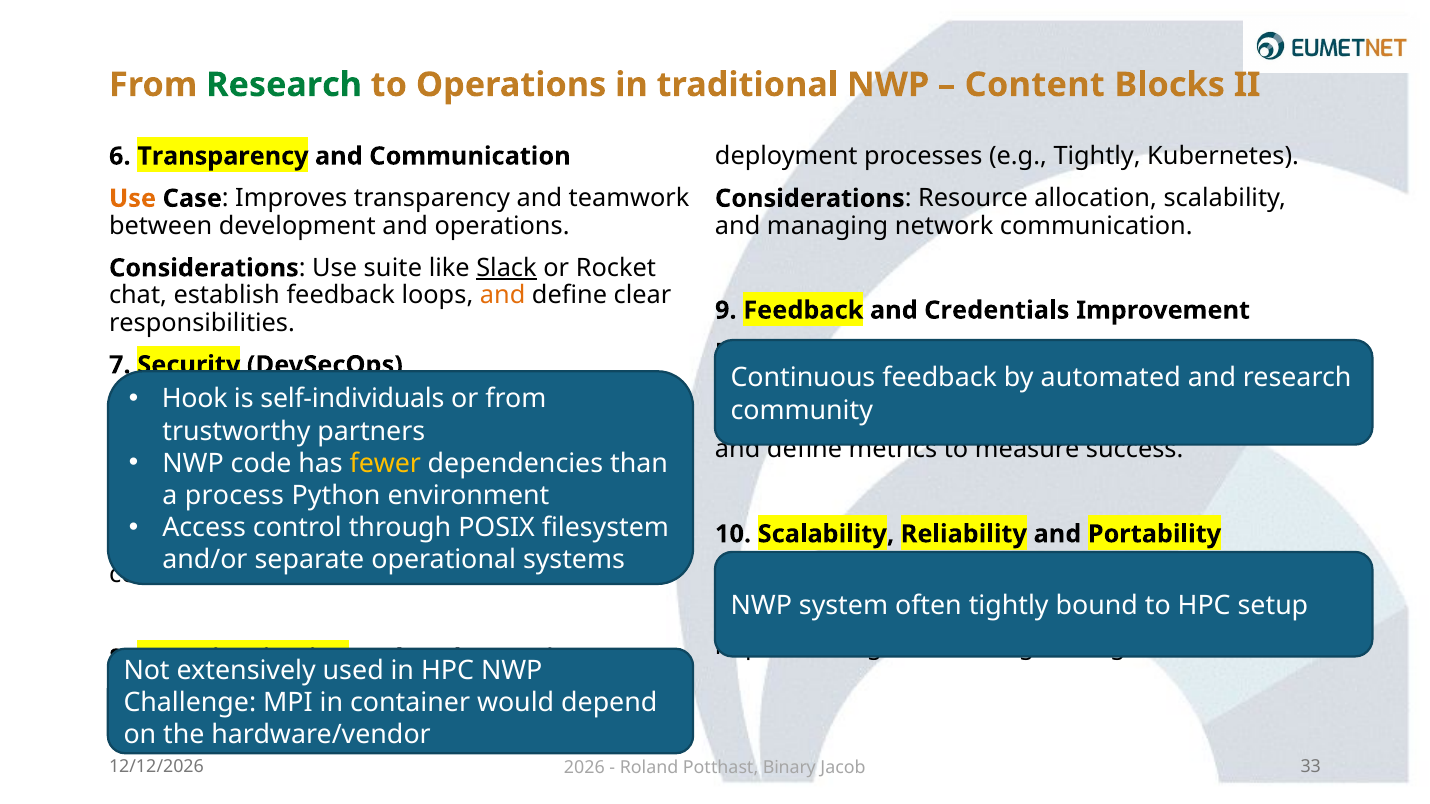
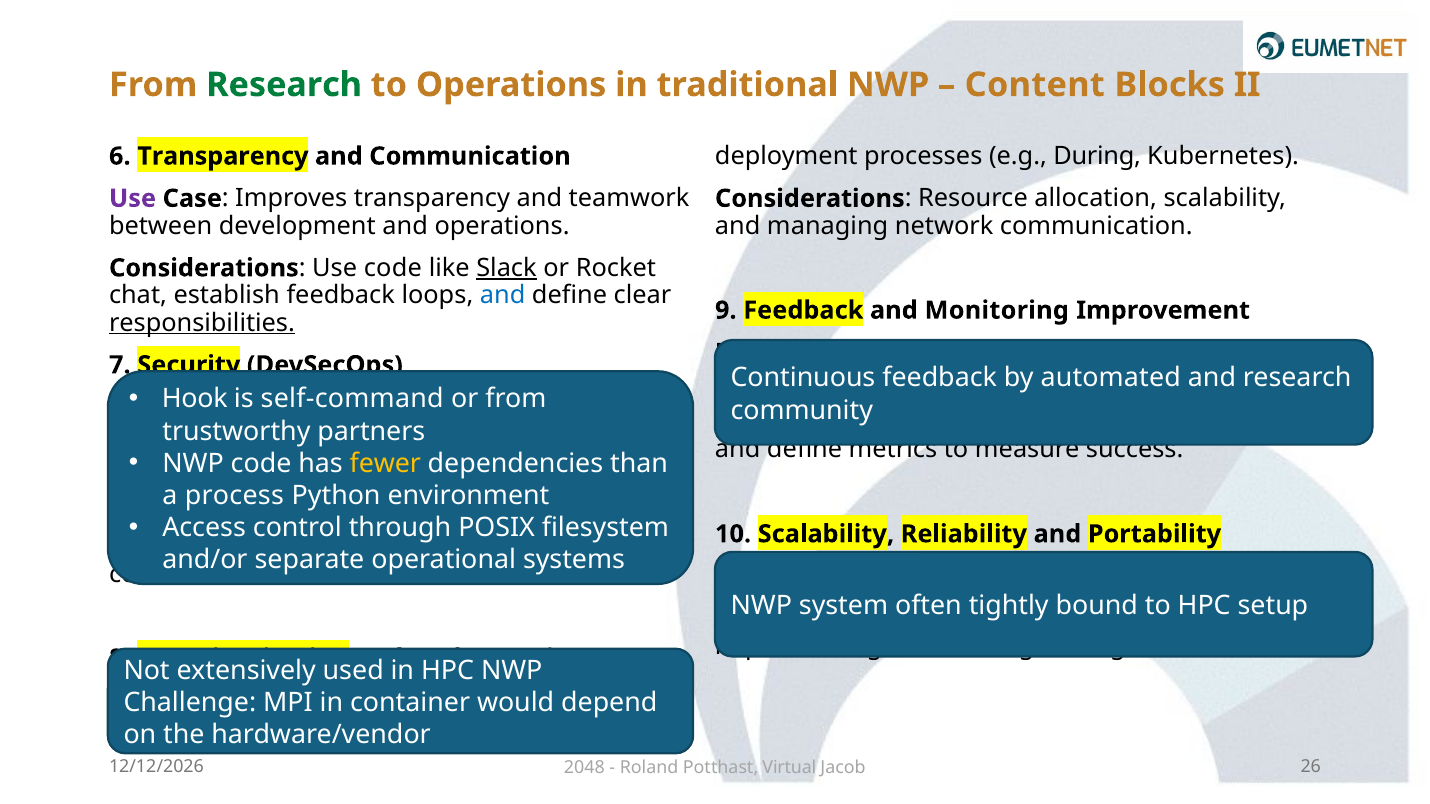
e.g Tightly: Tightly -> During
Use at (133, 199) colour: orange -> purple
Use suite: suite -> code
and at (503, 296) colour: orange -> blue
Credentials: Credentials -> Monitoring
responsibilities underline: none -> present
self-individuals: self-individuals -> self-command
33: 33 -> 26
2026: 2026 -> 2048
Binary: Binary -> Virtual
